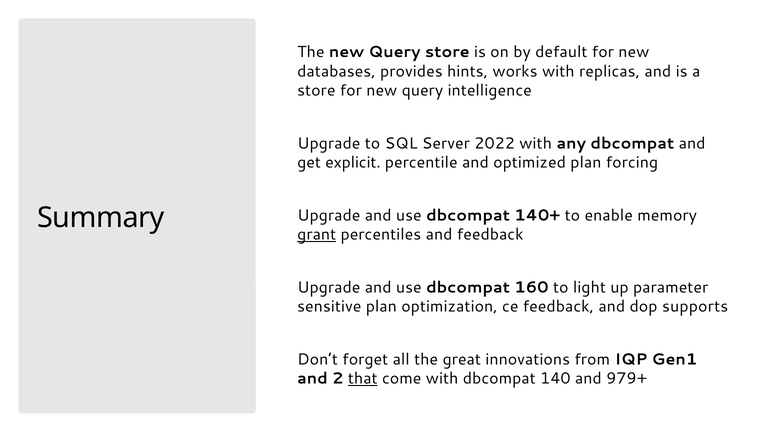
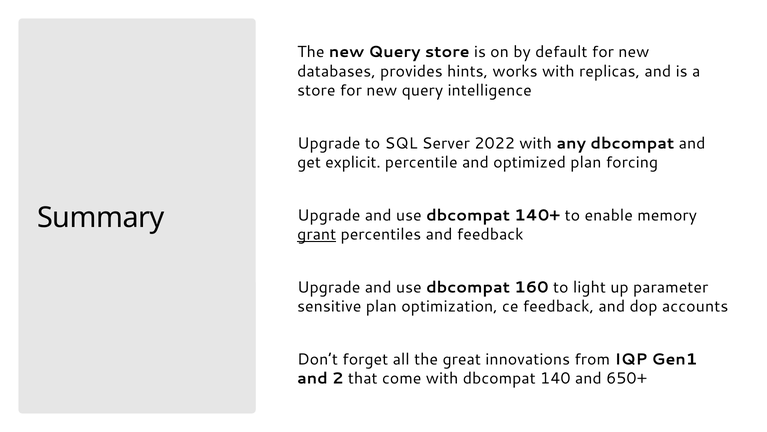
supports: supports -> accounts
that underline: present -> none
979+: 979+ -> 650+
